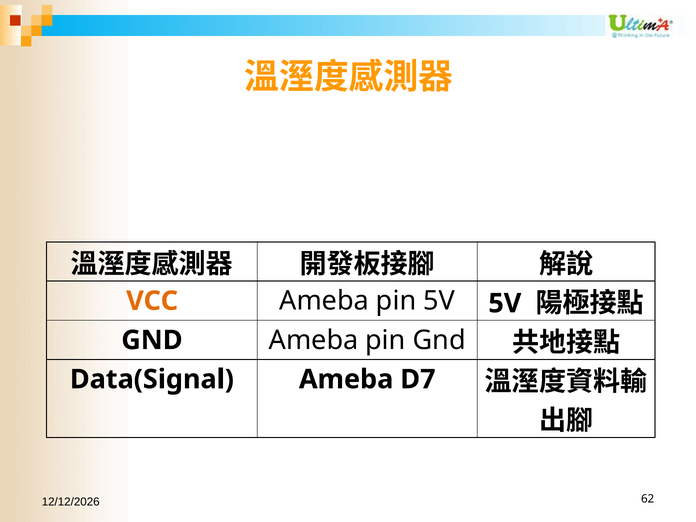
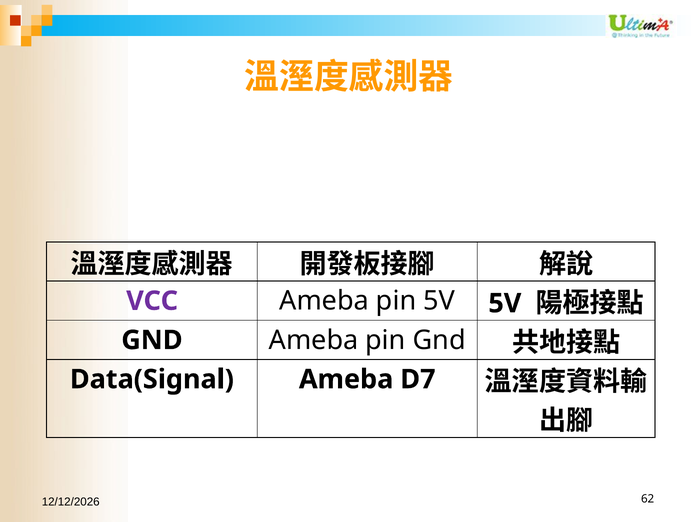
VCC colour: orange -> purple
